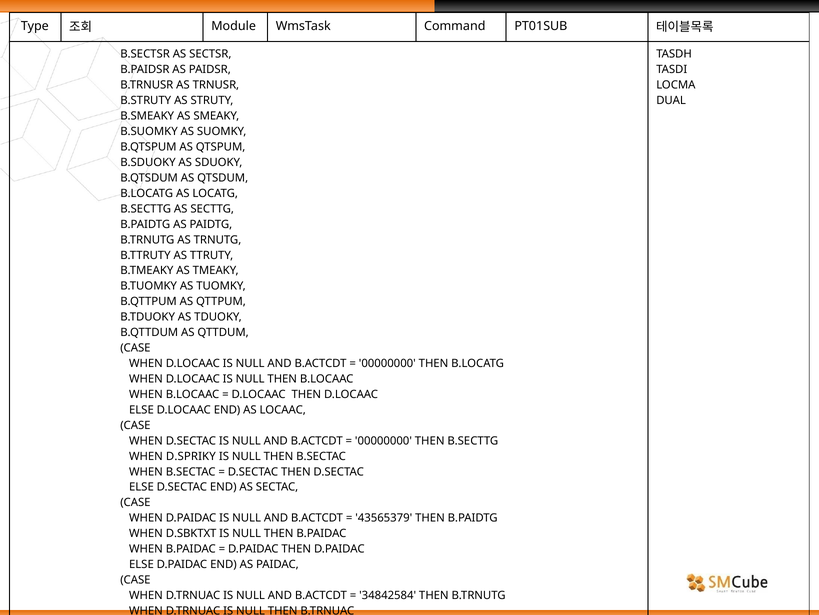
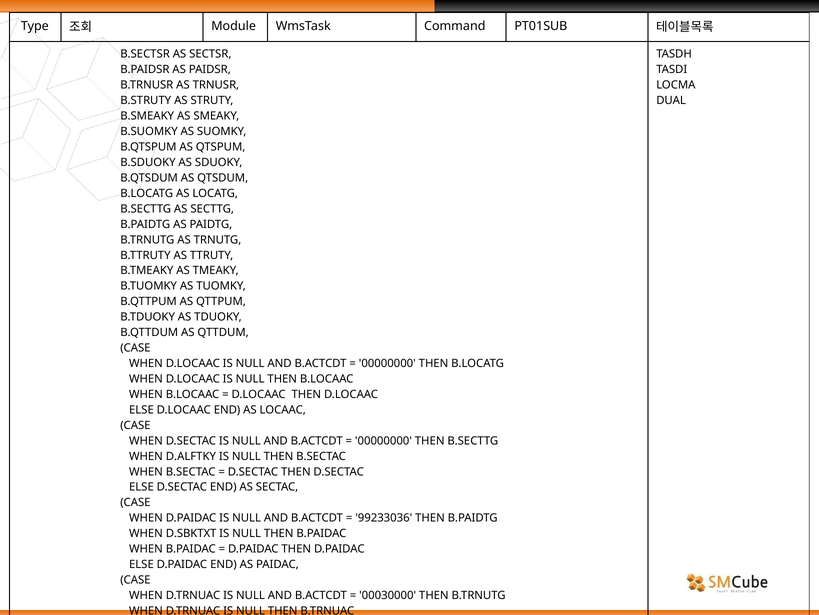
D.SPRIKY: D.SPRIKY -> D.ALFTKY
43565379: 43565379 -> 99233036
34842584: 34842584 -> 00030000
